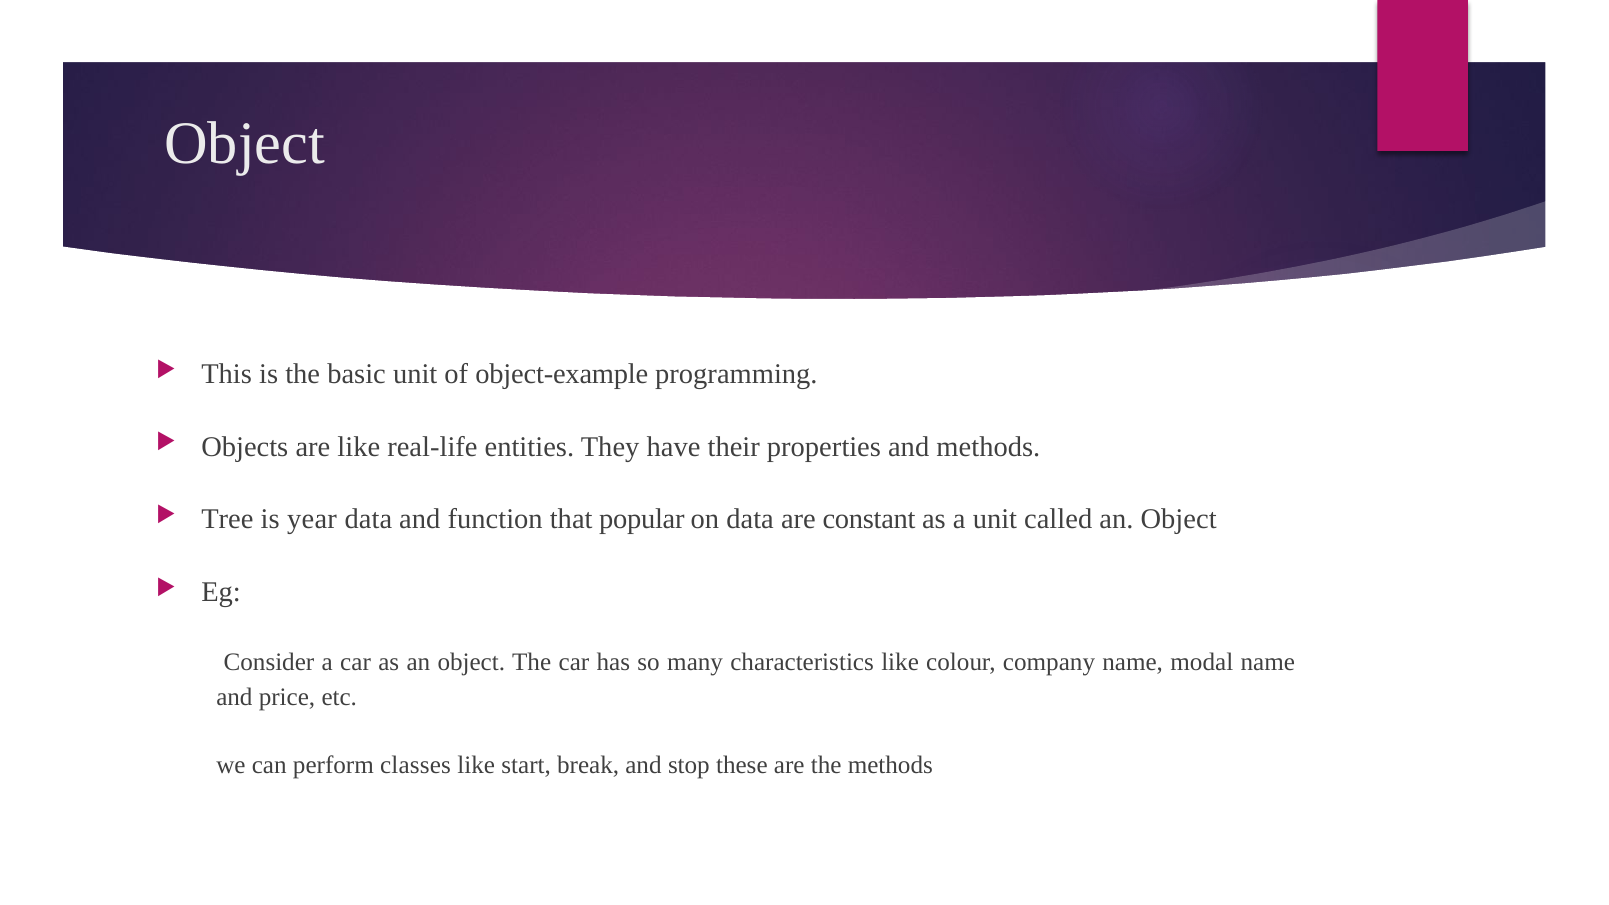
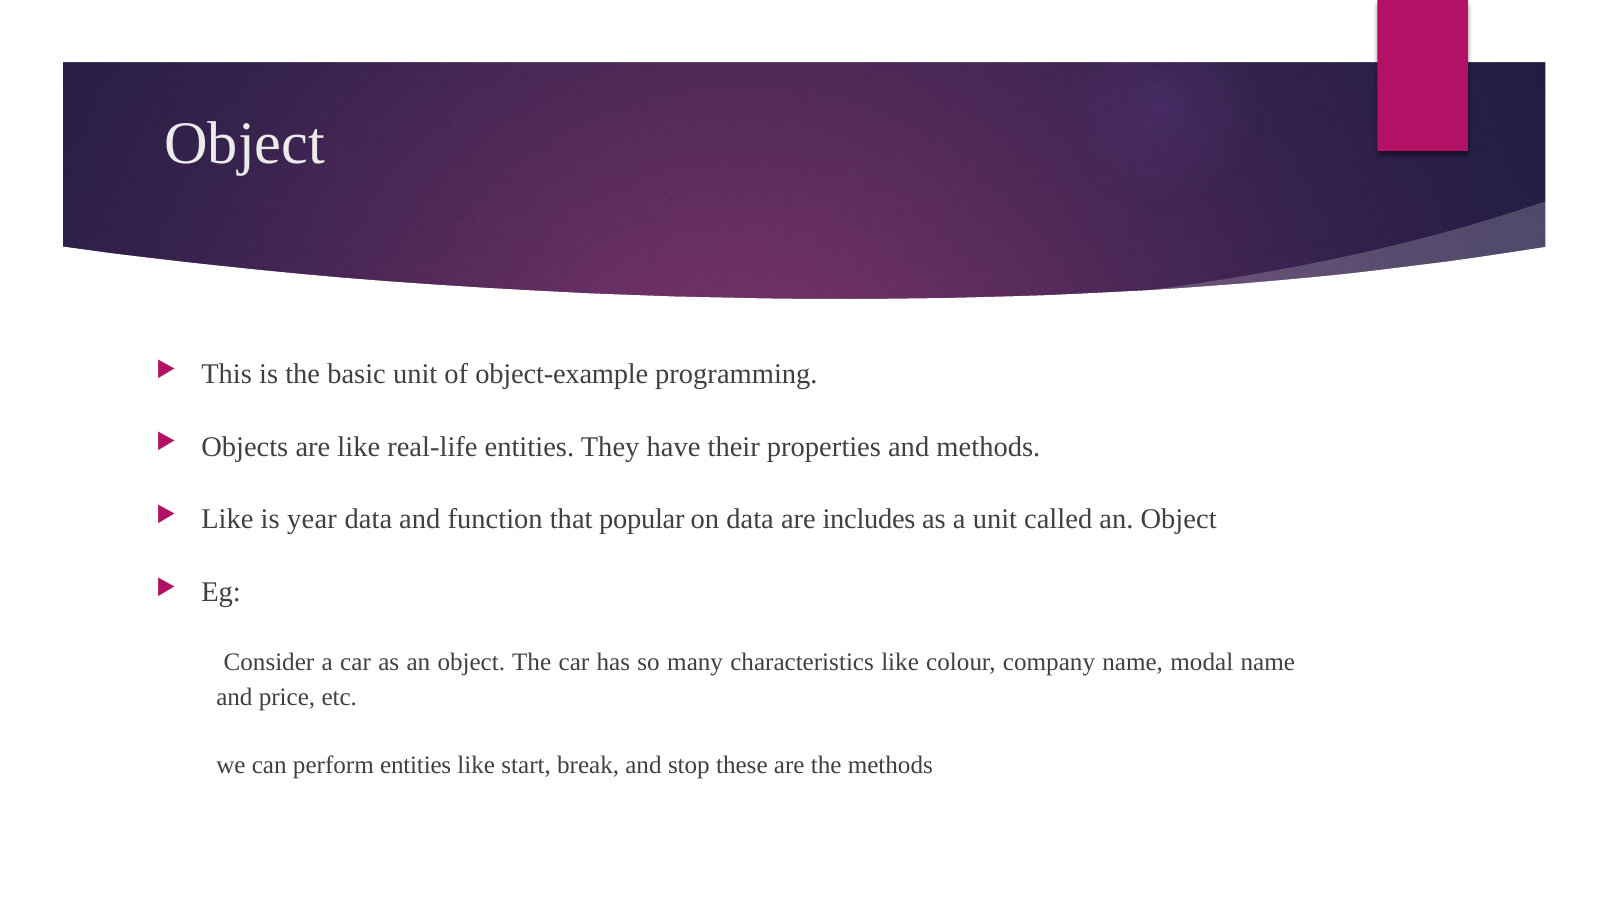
Tree at (227, 519): Tree -> Like
constant: constant -> includes
perform classes: classes -> entities
